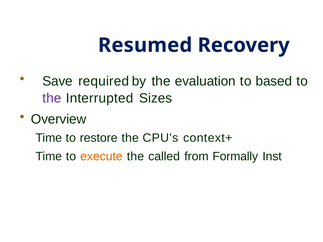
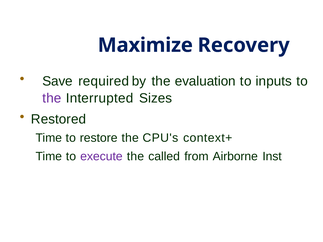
Resumed: Resumed -> Maximize
based: based -> inputs
Overview: Overview -> Restored
execute colour: orange -> purple
Formally: Formally -> Airborne
